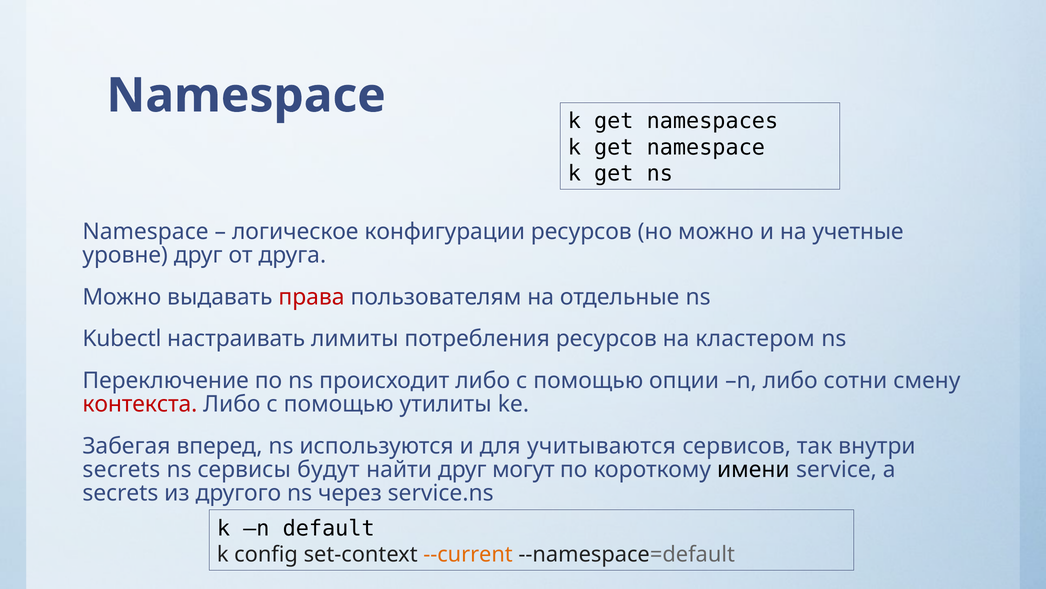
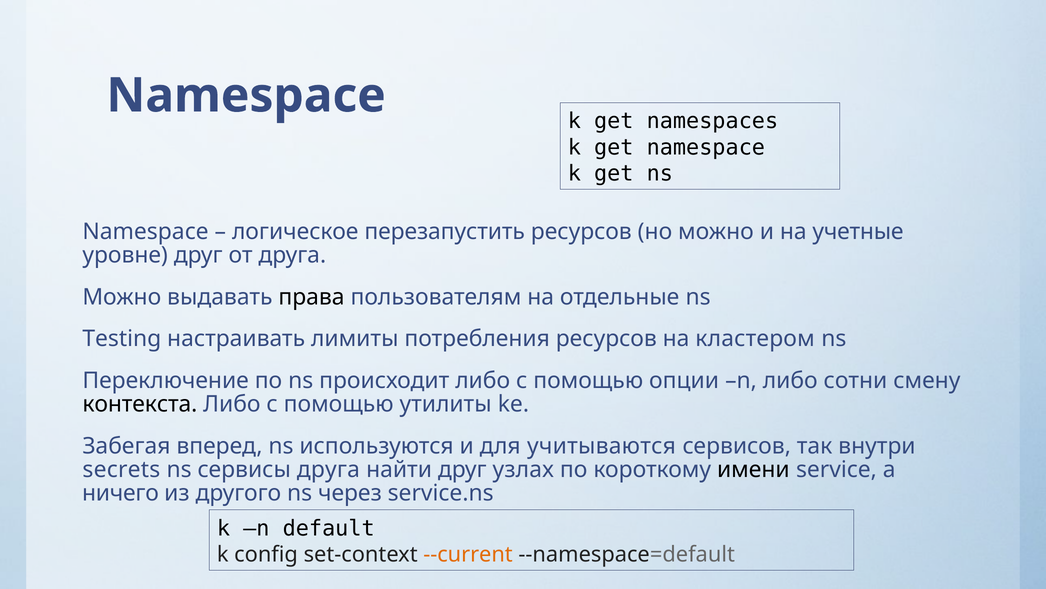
конфигурации: конфигурации -> перезапустить
права colour: red -> black
Kubectl: Kubectl -> Testing
контекста colour: red -> black
сервисы будут: будут -> друга
могут: могут -> узлах
secrets at (120, 493): secrets -> ничего
